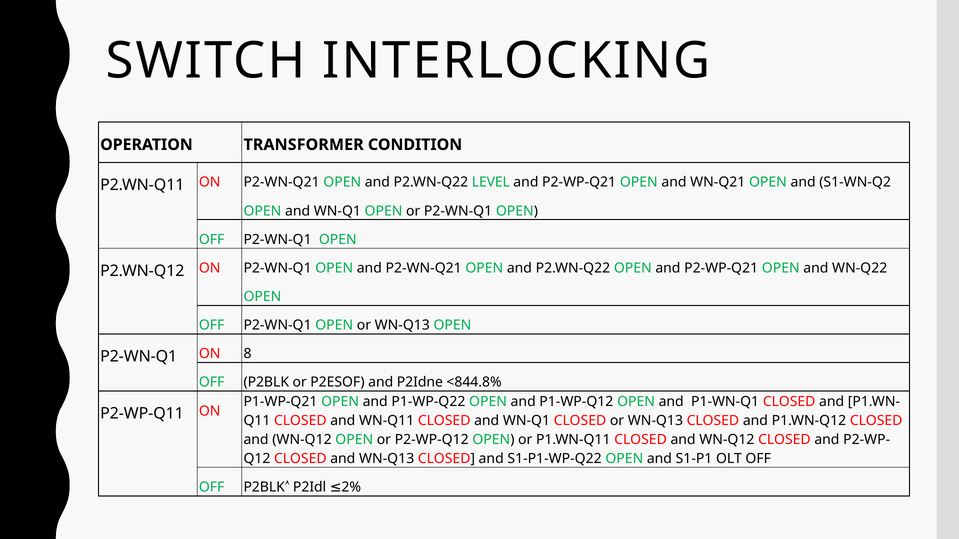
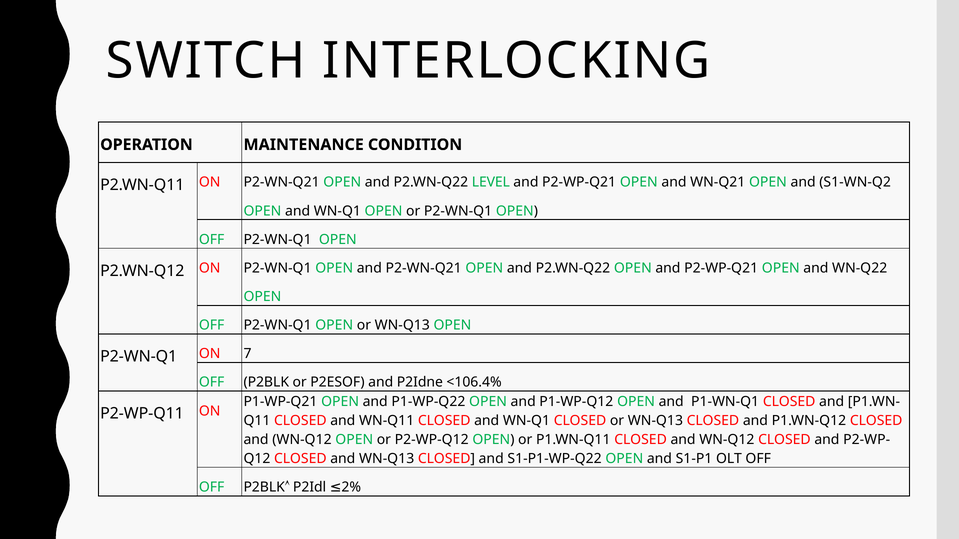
TRANSFORMER: TRANSFORMER -> MAINTENANCE
8: 8 -> 7
<844.8%: <844.8% -> <106.4%
